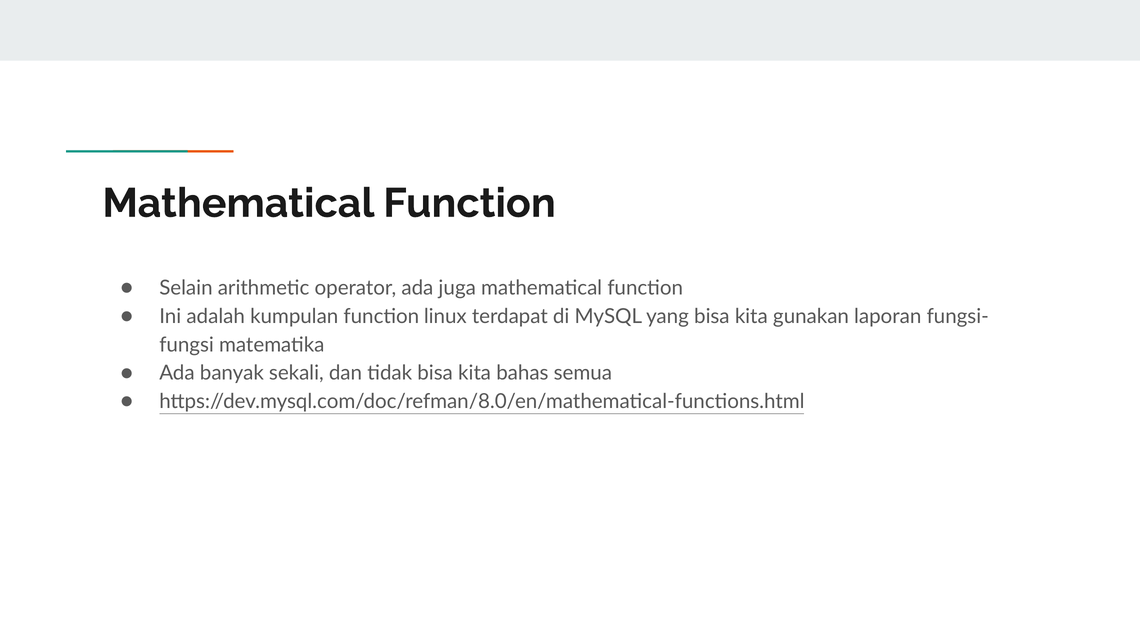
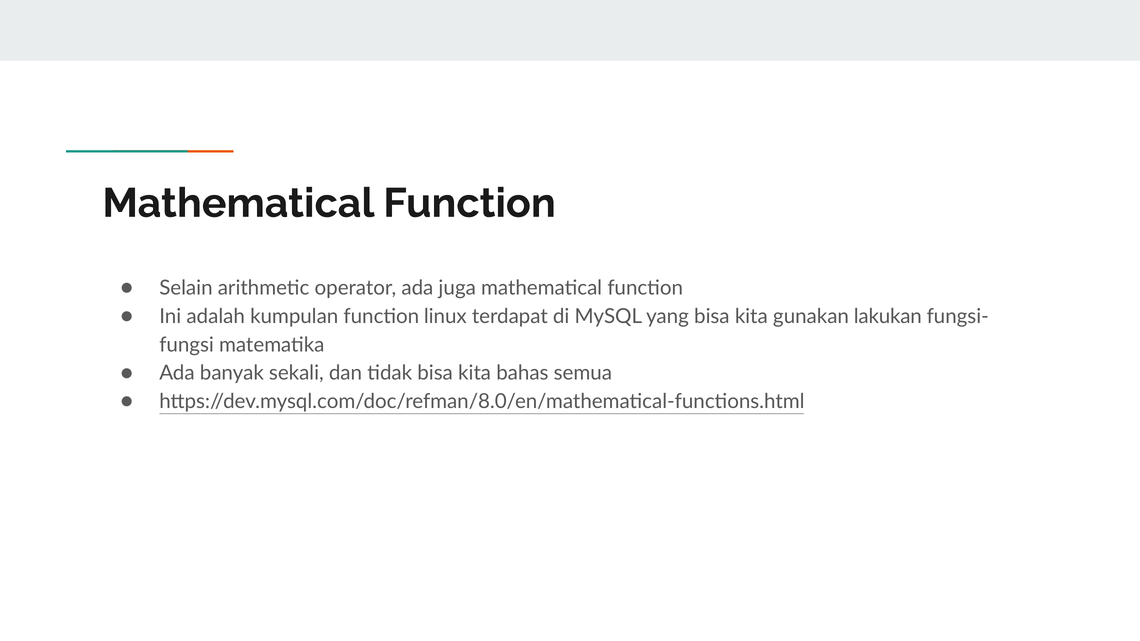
laporan: laporan -> lakukan
